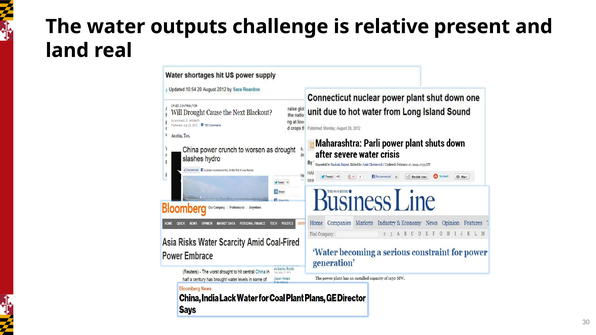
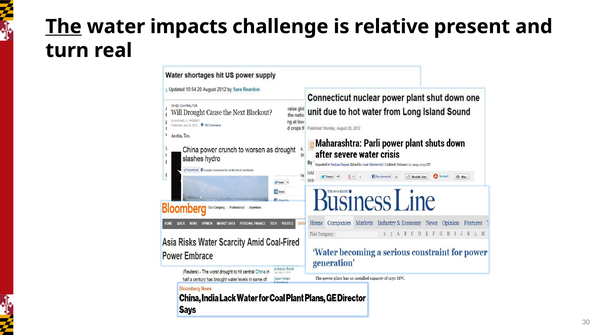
The underline: none -> present
outputs: outputs -> impacts
land: land -> turn
